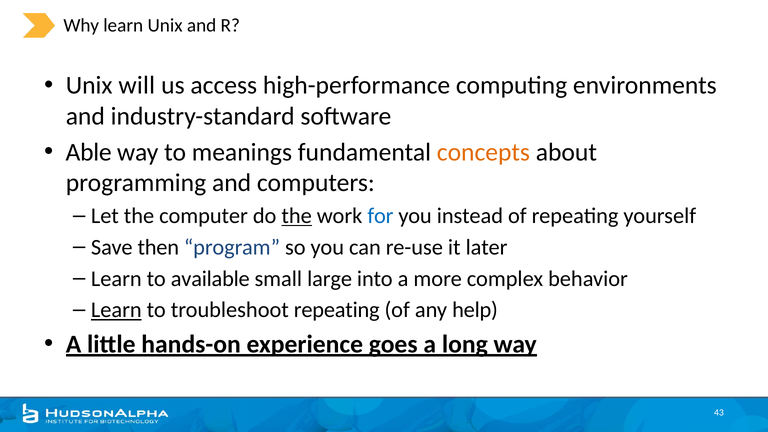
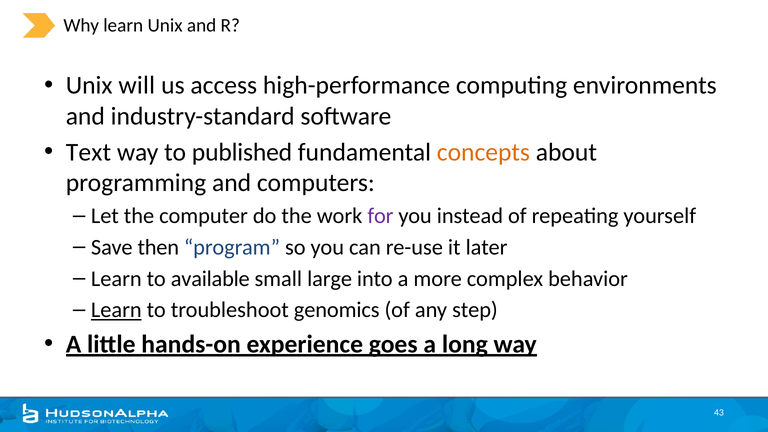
Able: Able -> Text
meanings: meanings -> published
the at (297, 216) underline: present -> none
for colour: blue -> purple
troubleshoot repeating: repeating -> genomics
help: help -> step
